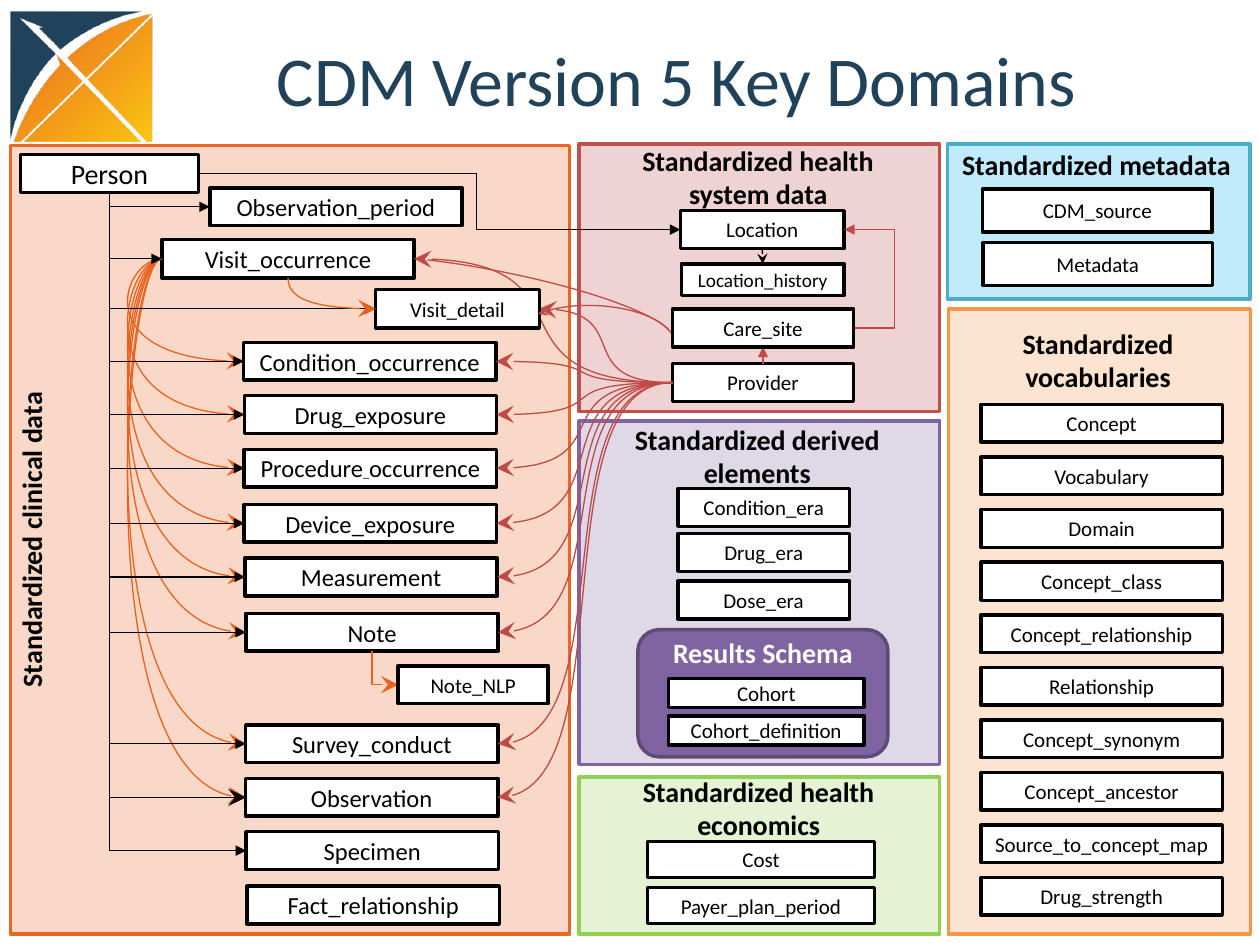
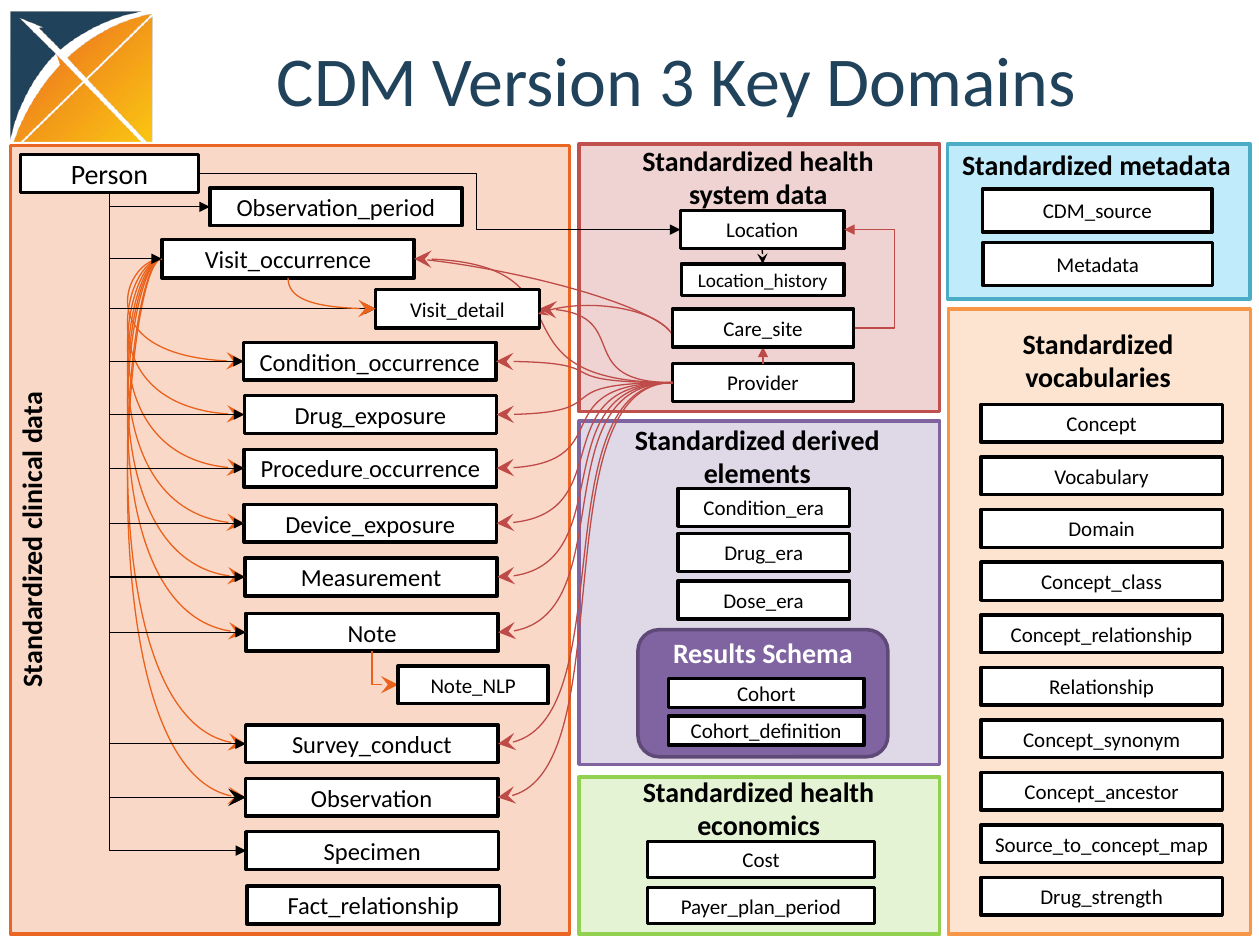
5: 5 -> 3
